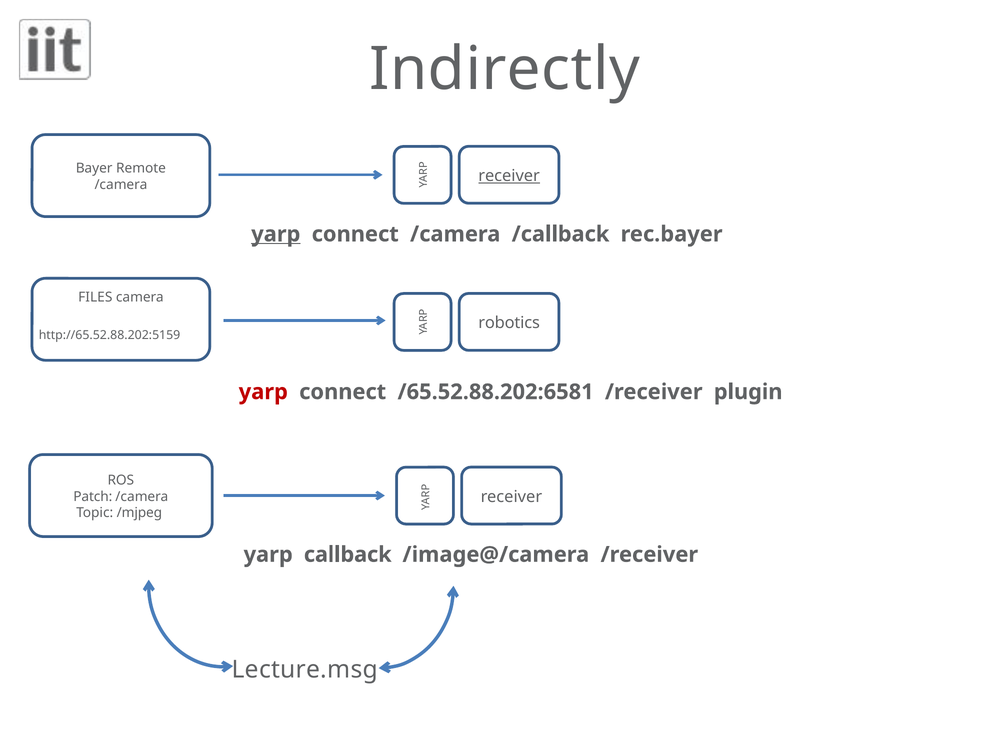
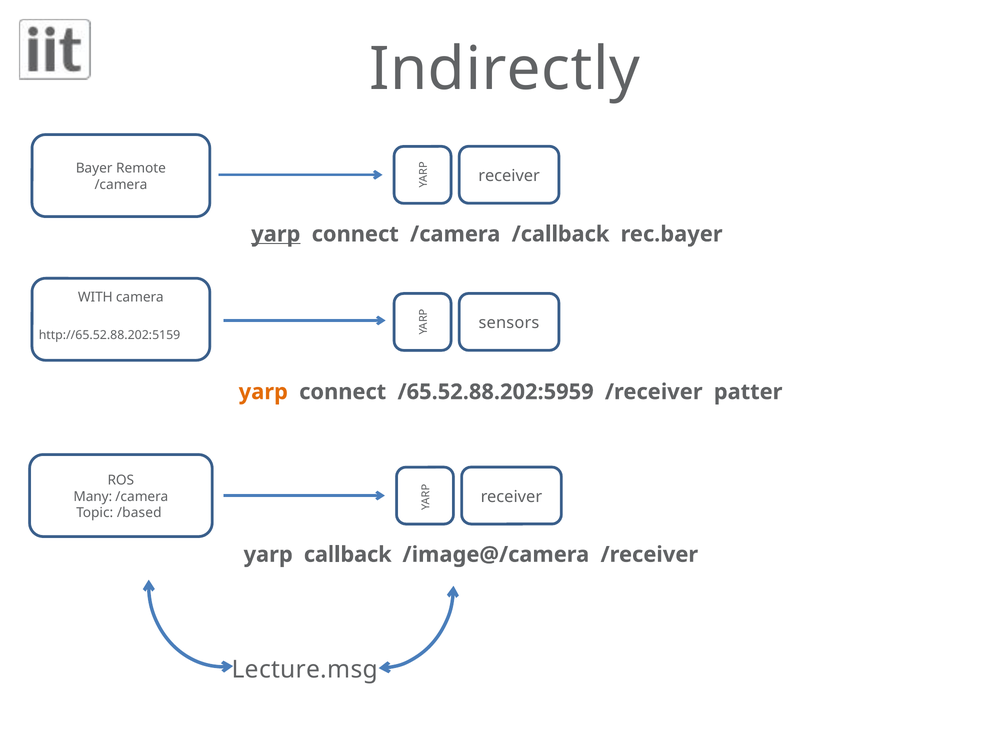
receiver at (509, 176) underline: present -> none
FILES: FILES -> WITH
robotics: robotics -> sensors
yarp at (263, 392) colour: red -> orange
/65.52.88.202:6581: /65.52.88.202:6581 -> /65.52.88.202:5959
plugin: plugin -> patter
Patch: Patch -> Many
/mjpeg: /mjpeg -> /based
